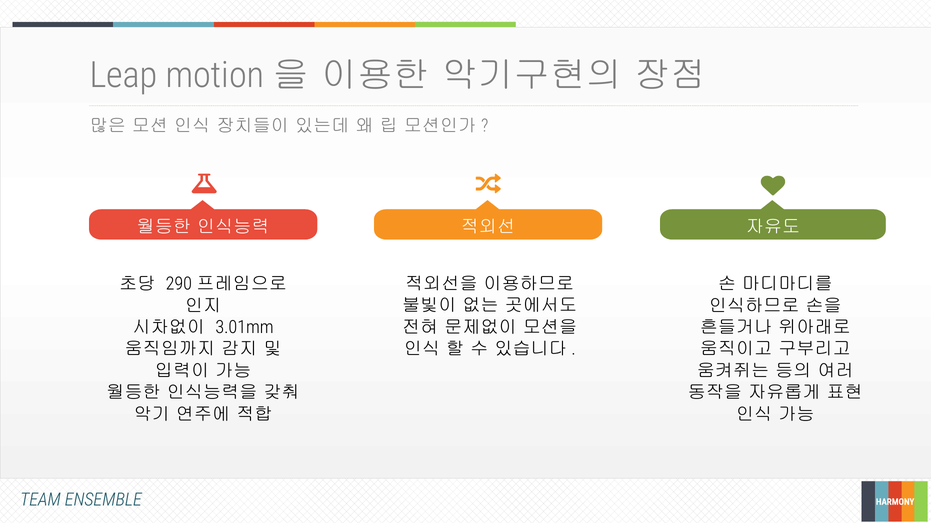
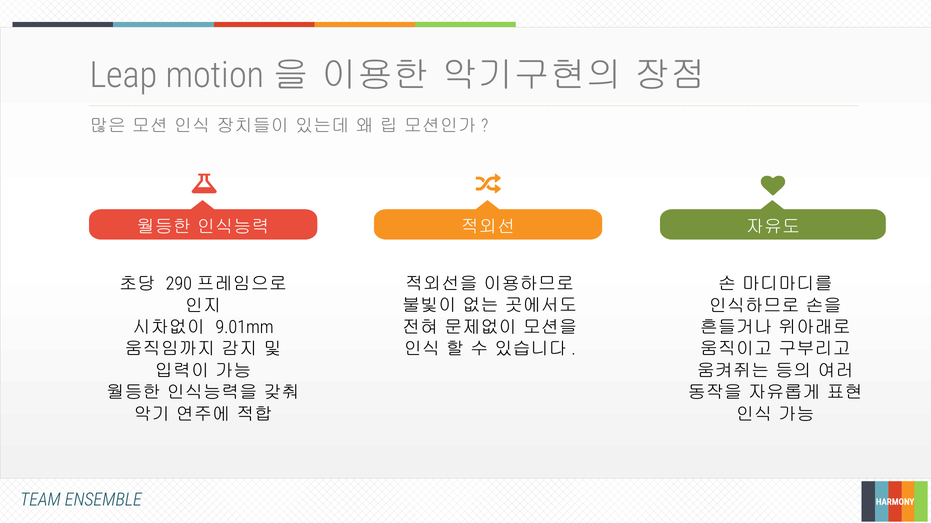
3.01mm: 3.01mm -> 9.01mm
